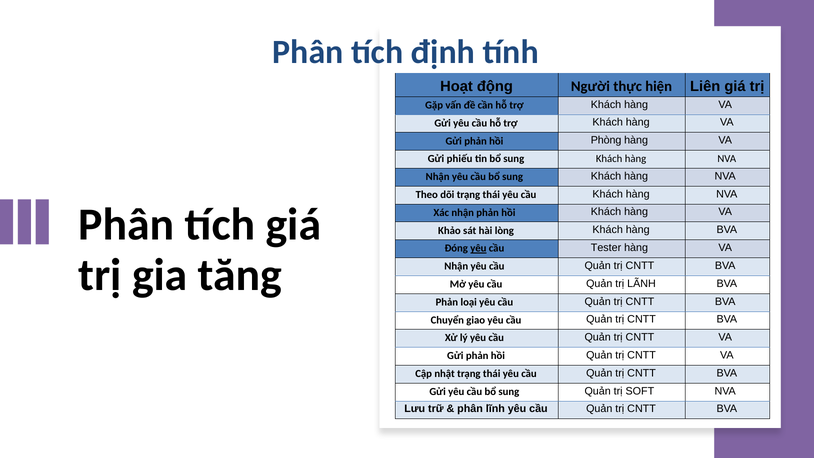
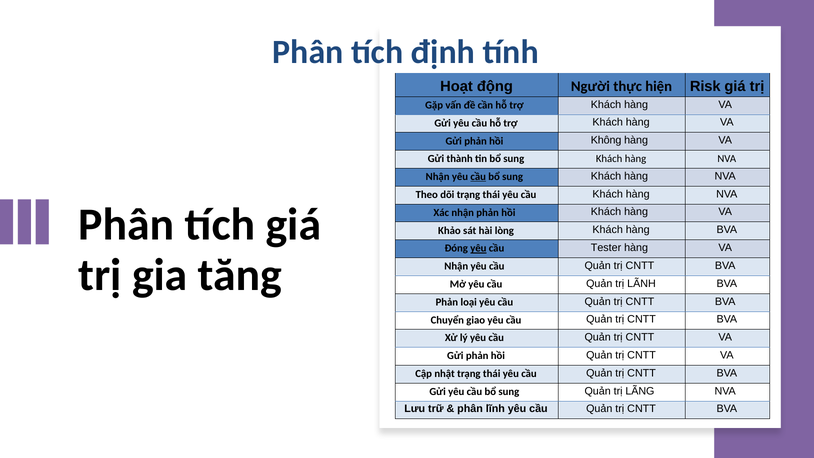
Liên: Liên -> Risk
Phòng: Phòng -> Không
phiếu: phiếu -> thành
cầu at (478, 177) underline: none -> present
SOFT: SOFT -> LÃNG
